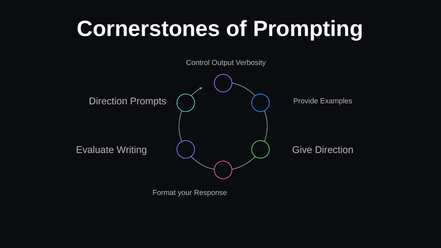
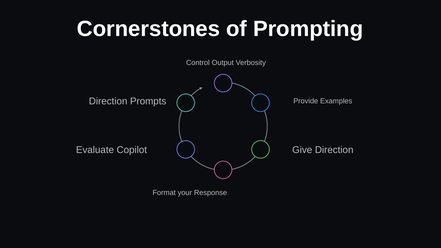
Writing: Writing -> Copilot
